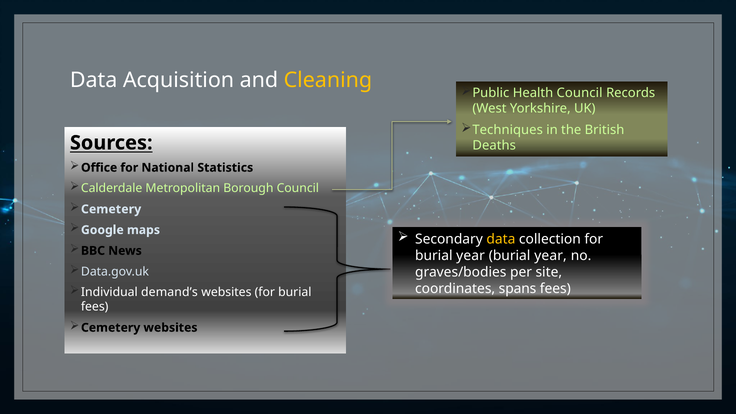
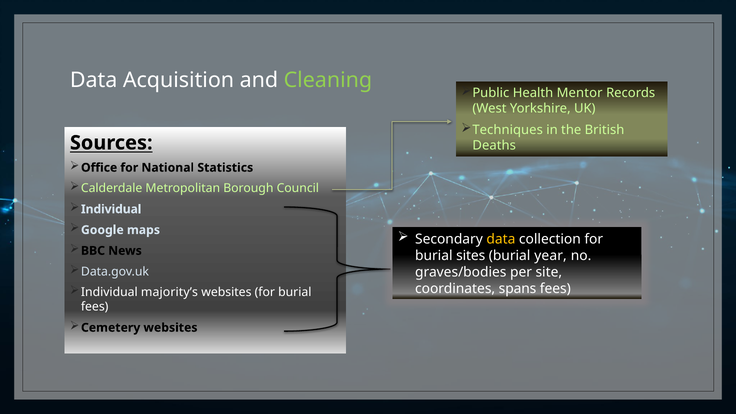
Cleaning colour: yellow -> light green
Health Council: Council -> Mentor
Cemetery at (111, 209): Cemetery -> Individual
year at (471, 256): year -> sites
demand’s: demand’s -> majority’s
